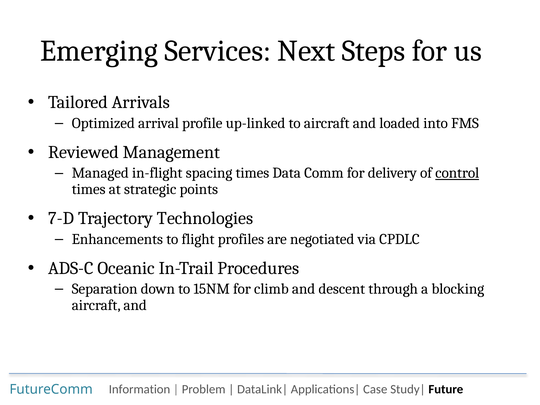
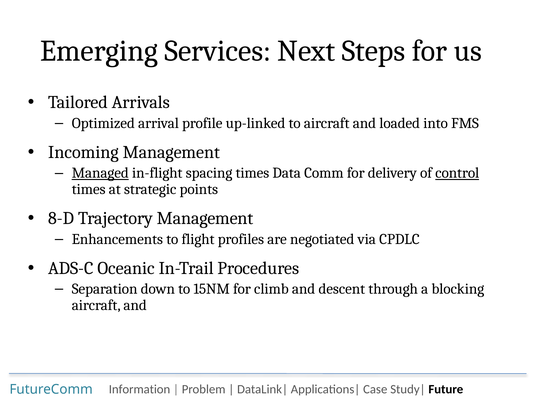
Reviewed: Reviewed -> Incoming
Managed underline: none -> present
7-D: 7-D -> 8-D
Trajectory Technologies: Technologies -> Management
